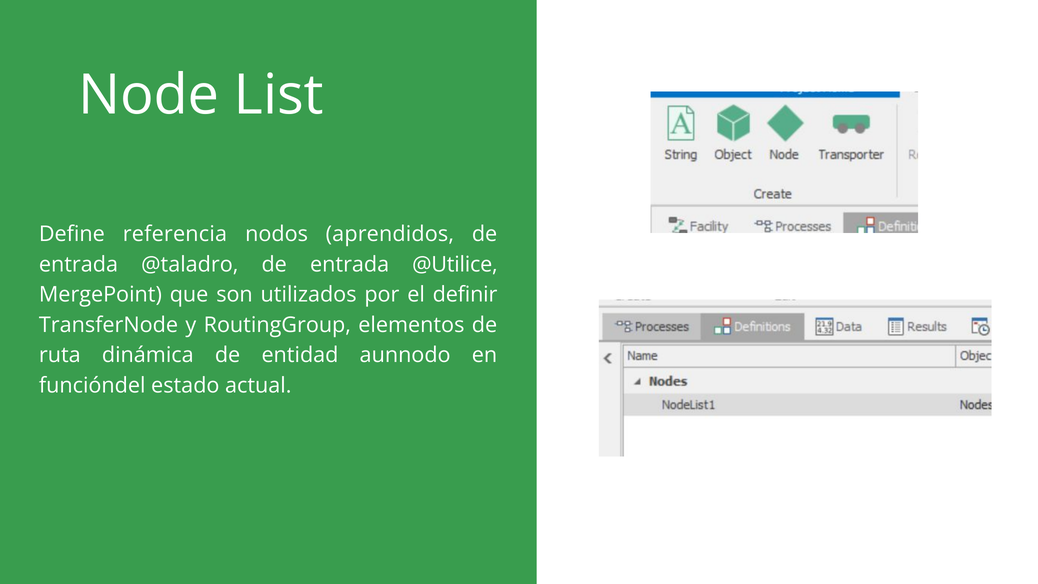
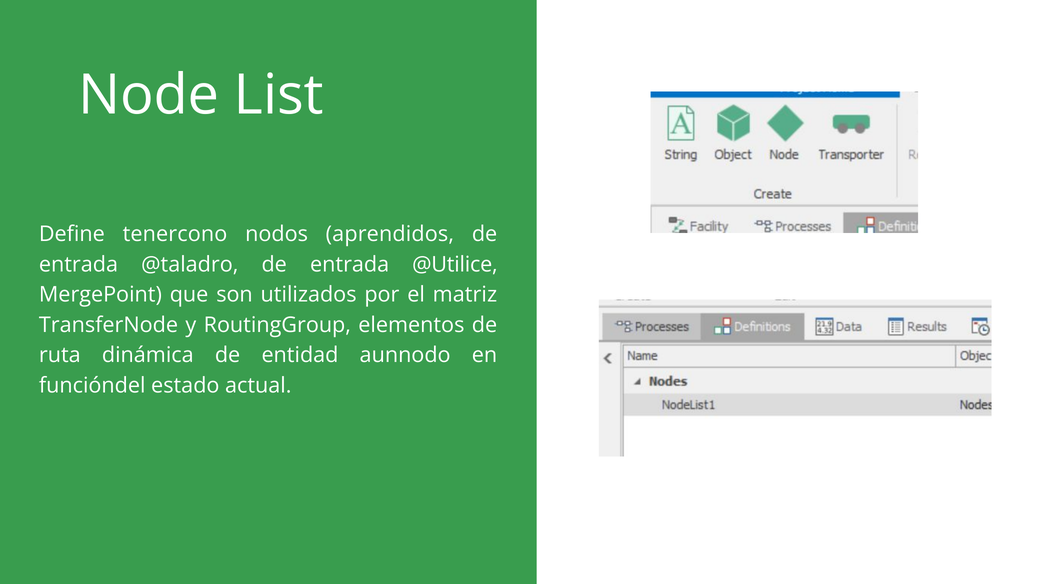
referencia: referencia -> tenercono
definir: definir -> matriz
